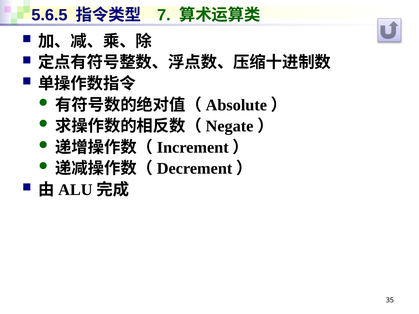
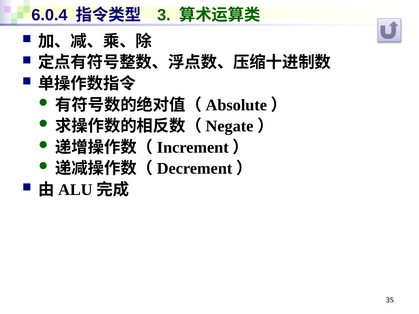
5.6.5: 5.6.5 -> 6.0.4
7: 7 -> 3
